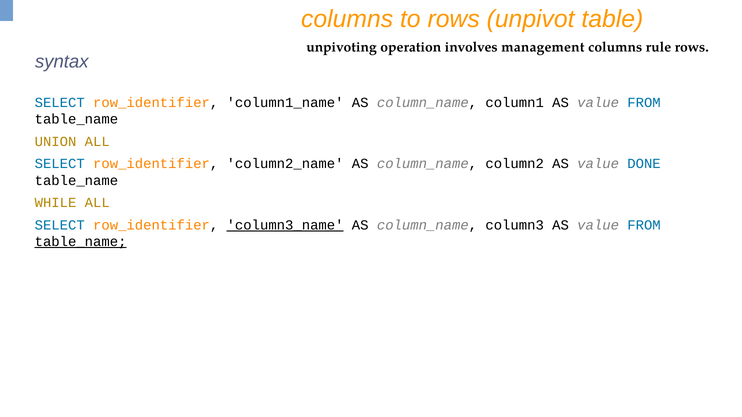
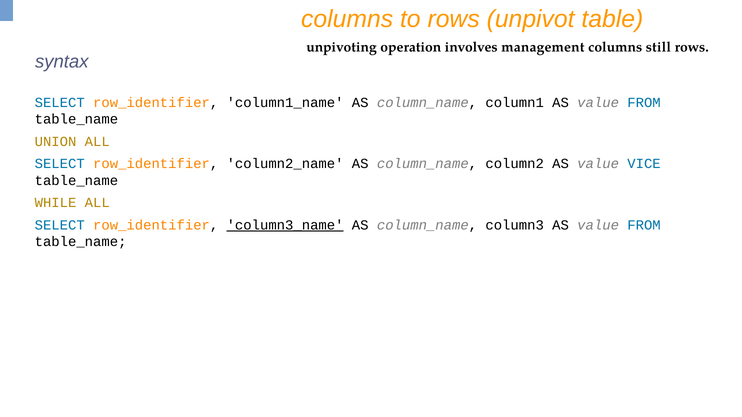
rule: rule -> still
DONE: DONE -> VICE
table_name at (81, 242) underline: present -> none
